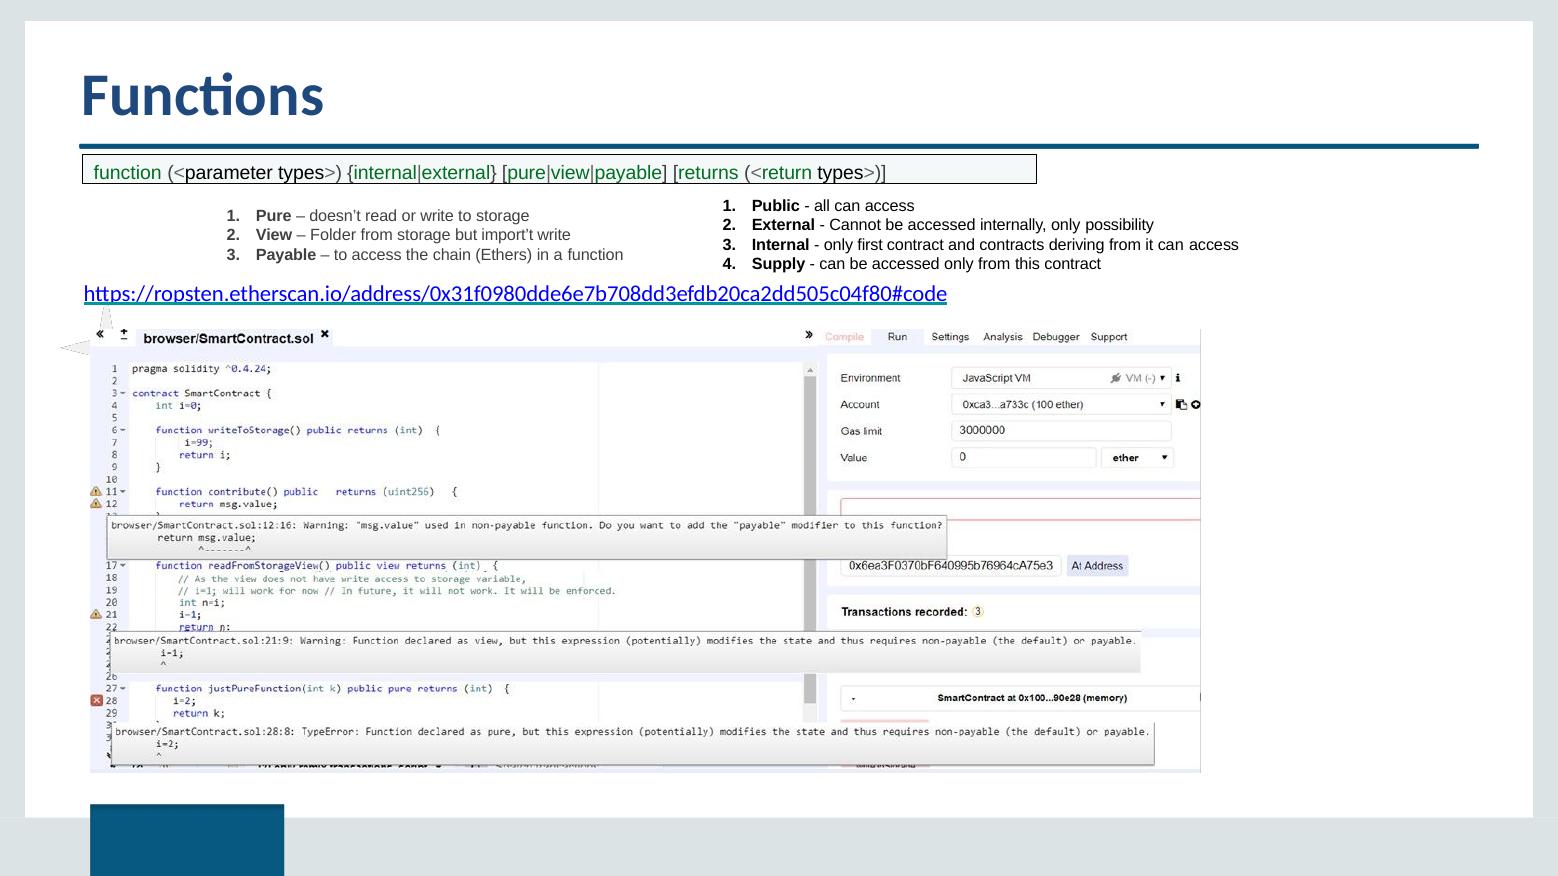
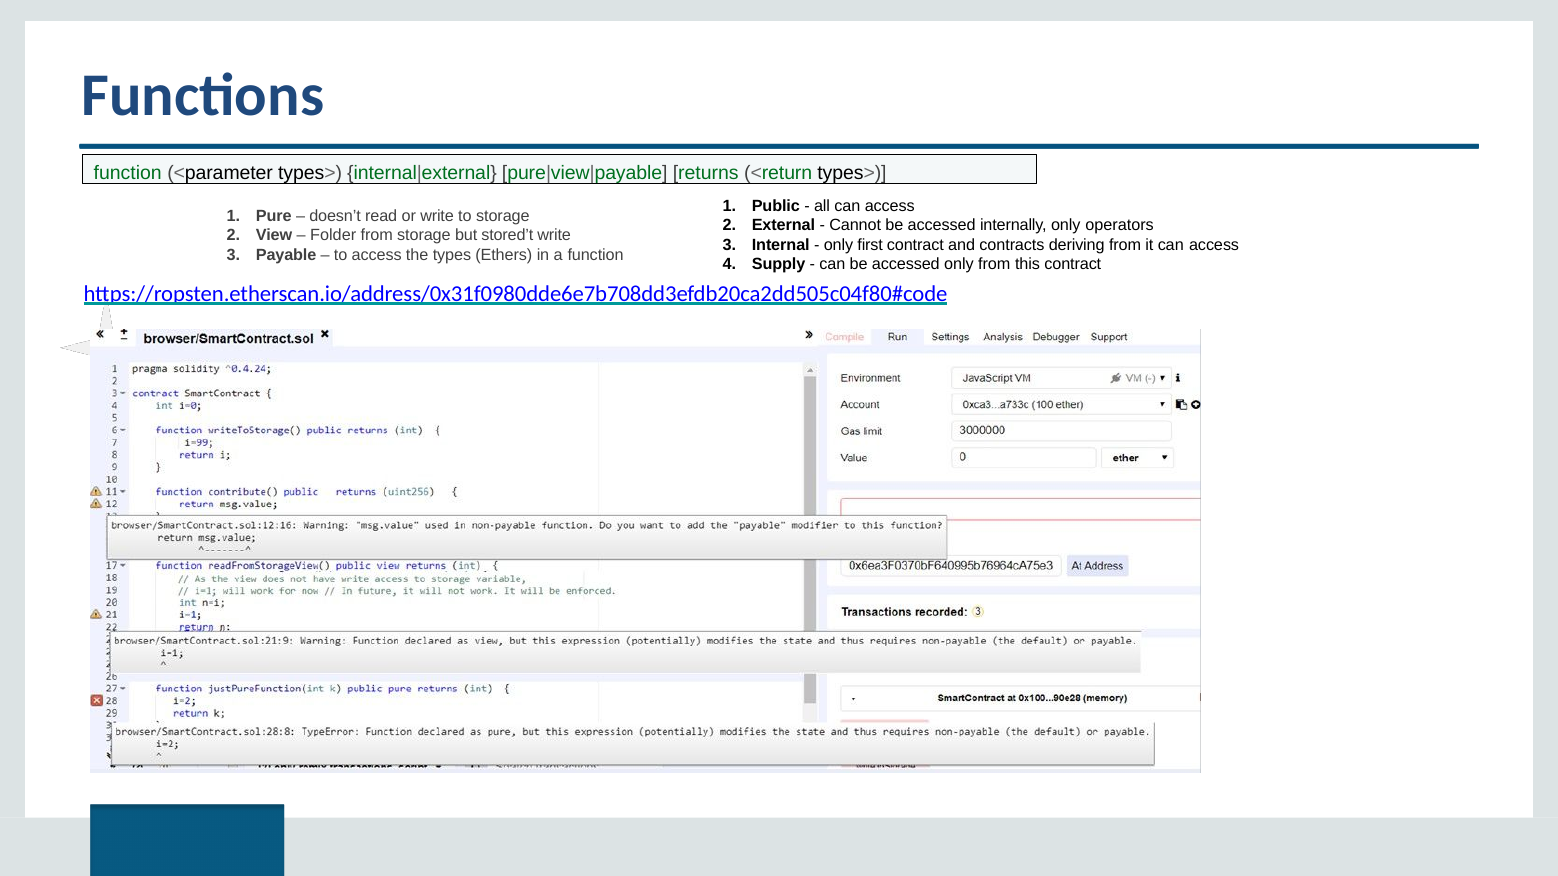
possibility: possibility -> operators
import’t: import’t -> stored’t
chain: chain -> types
